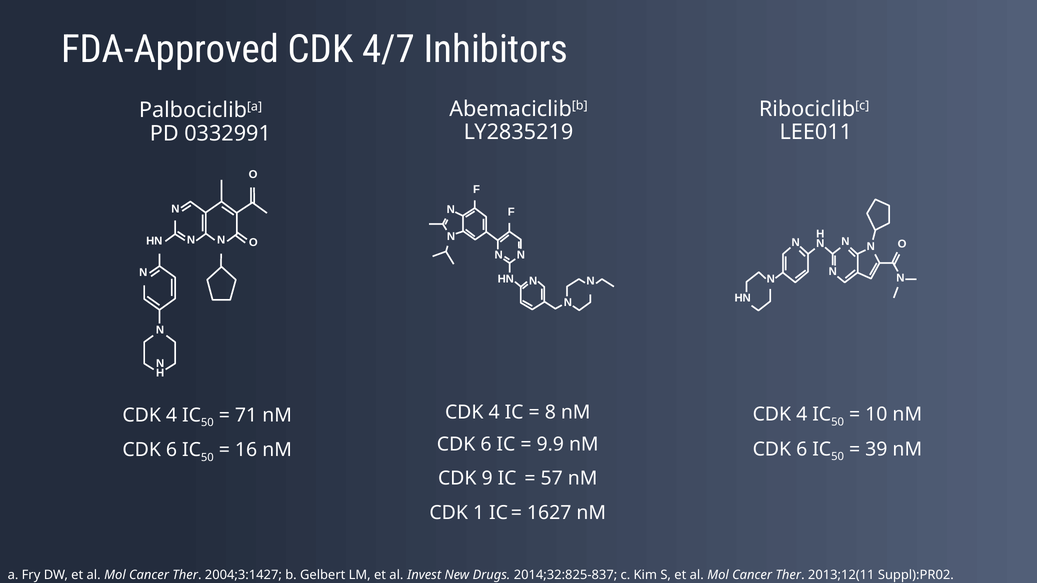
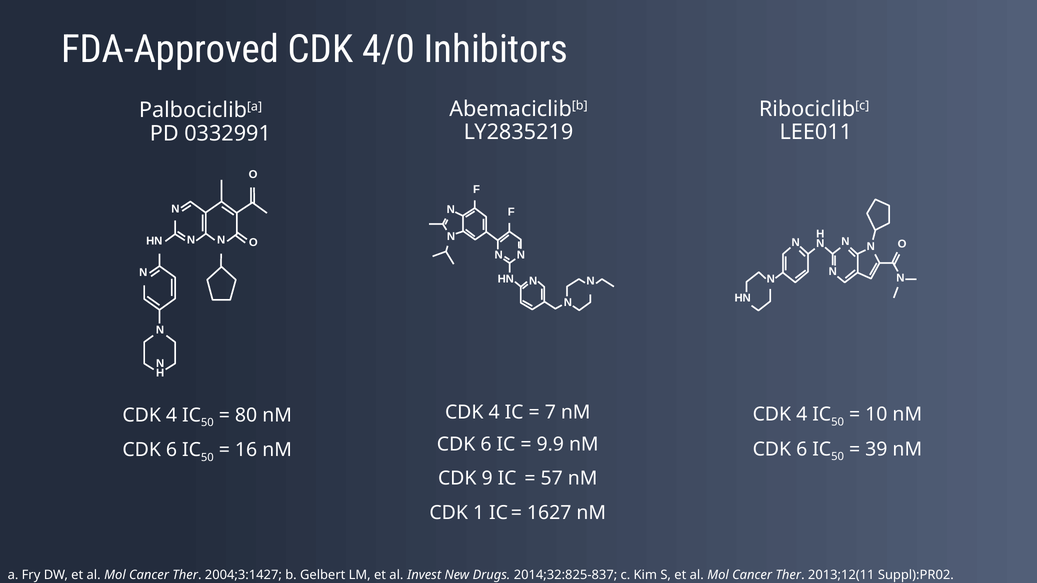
4/7: 4/7 -> 4/0
8: 8 -> 7
71: 71 -> 80
